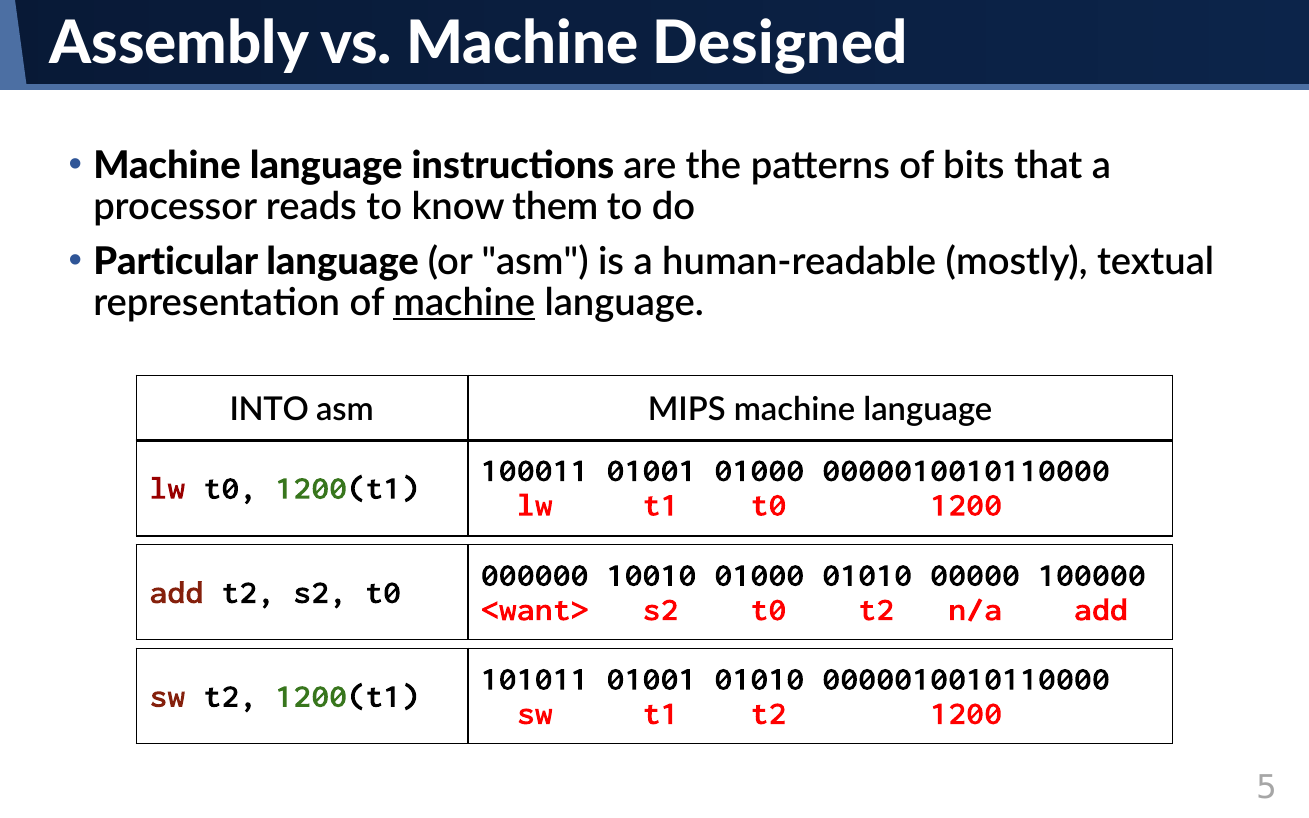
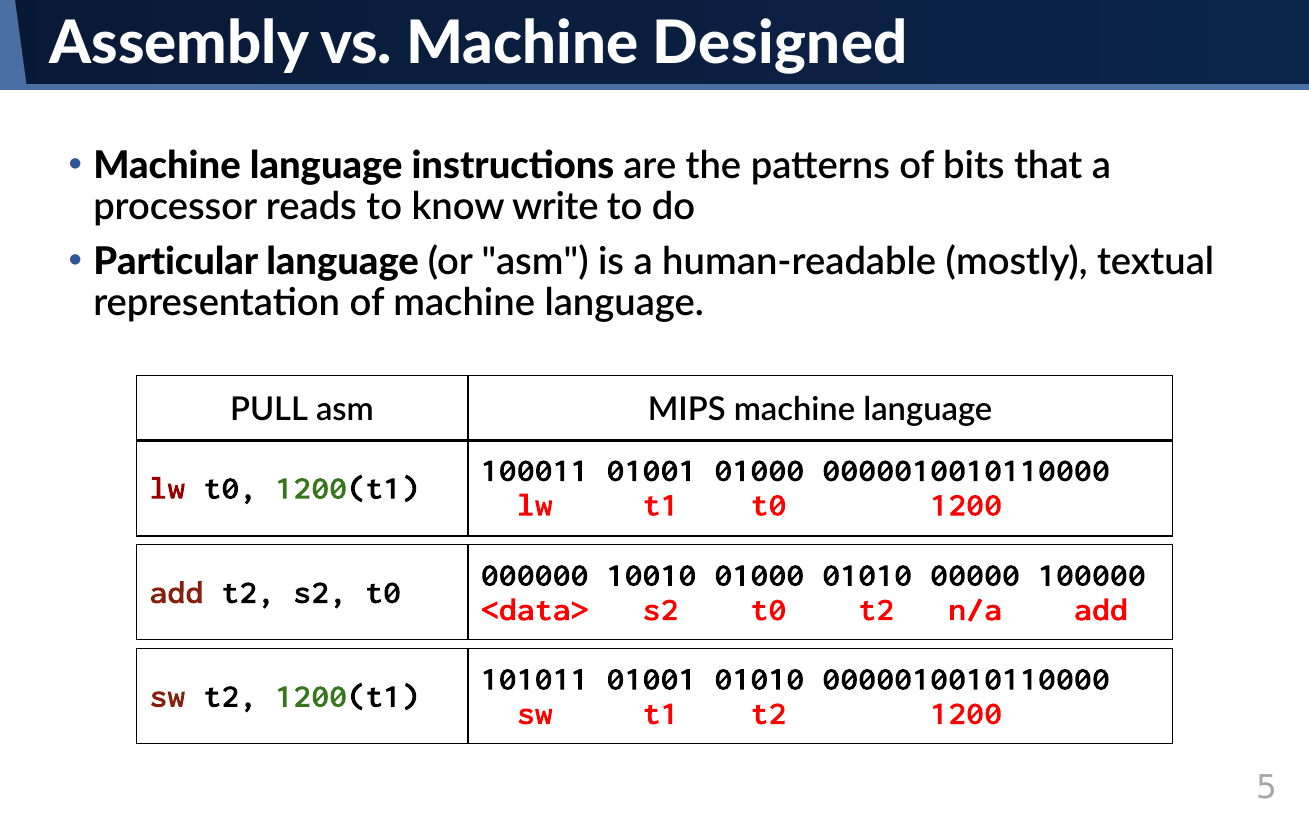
them: them -> write
machine at (464, 303) underline: present -> none
INTO: INTO -> PULL
<want>: <want> -> <data>
